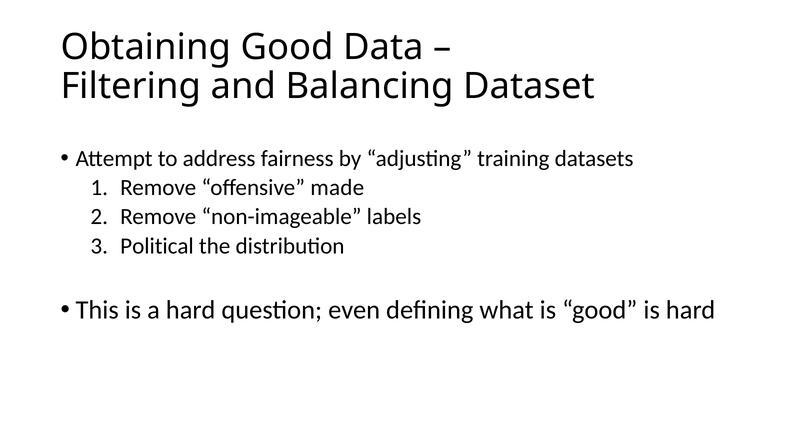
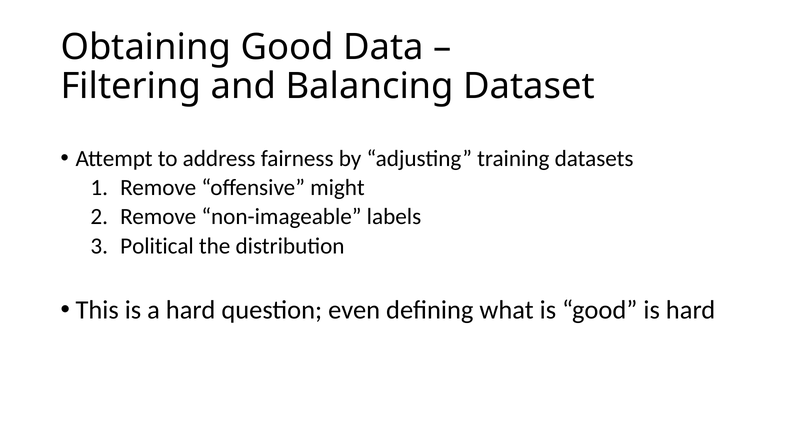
made: made -> might
